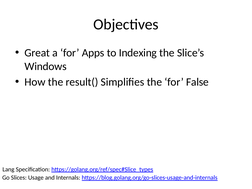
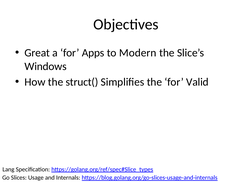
Indexing: Indexing -> Modern
result(: result( -> struct(
False: False -> Valid
